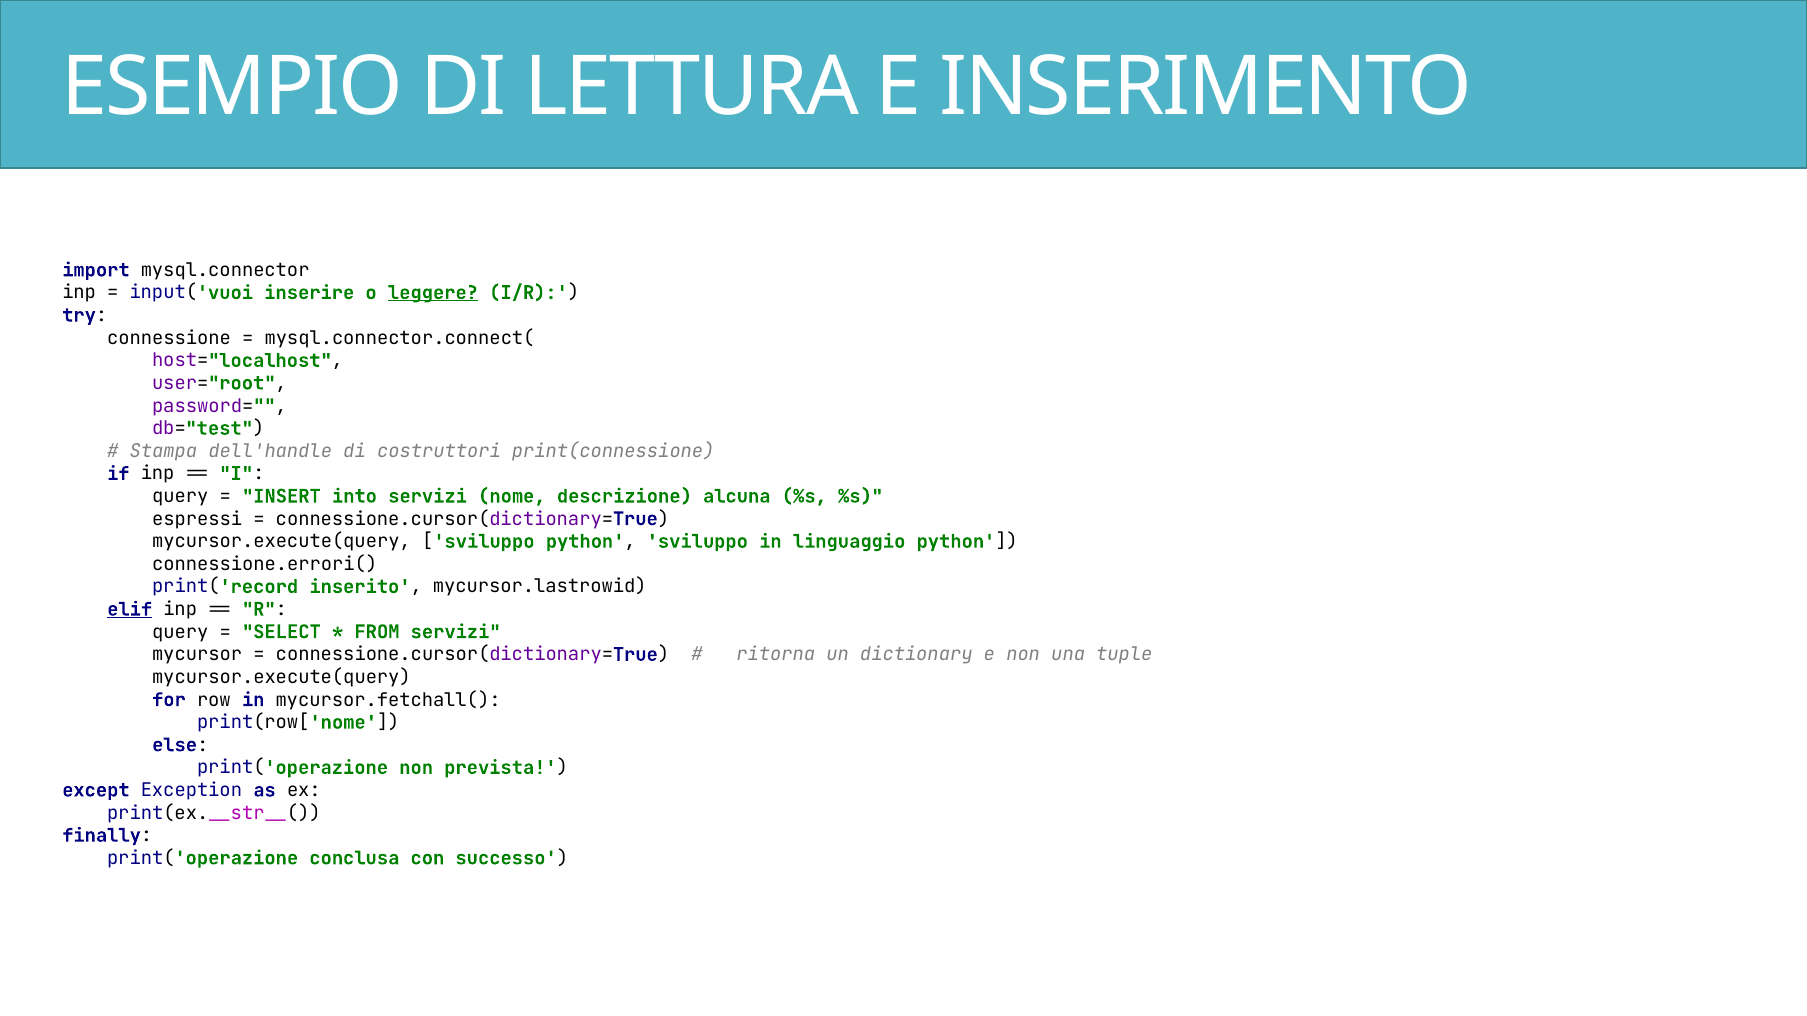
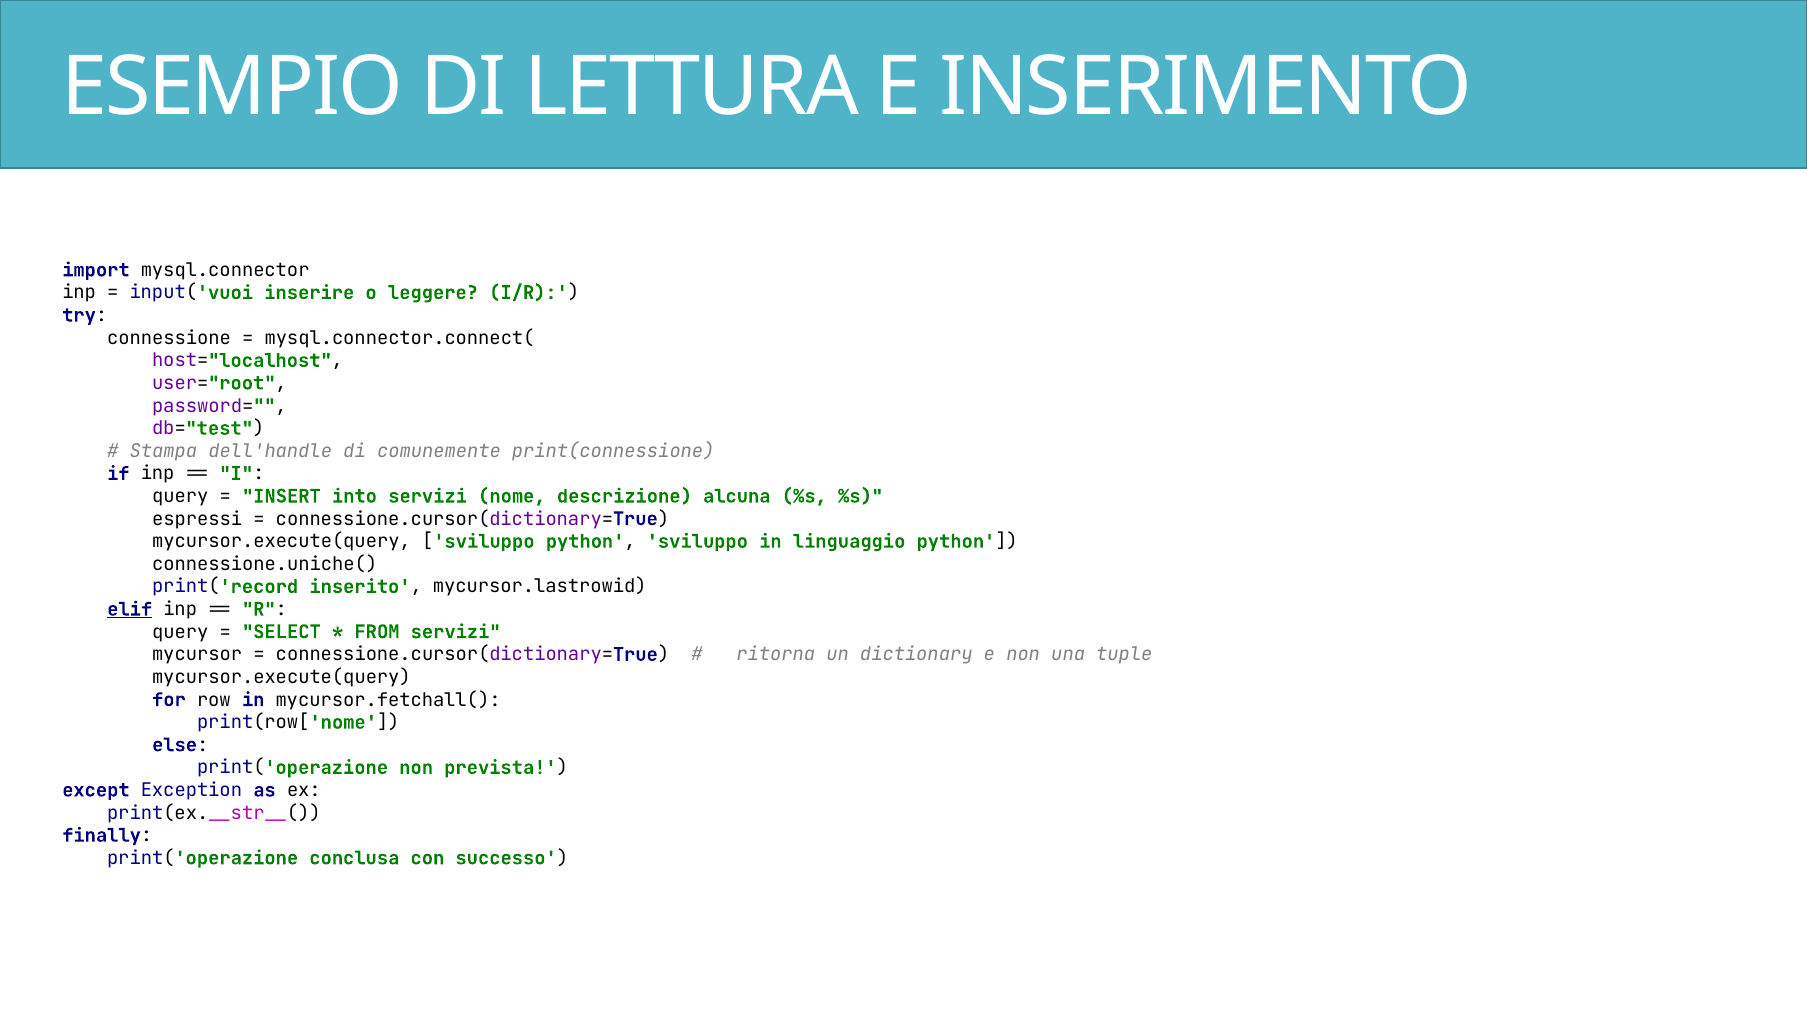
leggere underline: present -> none
costruttori: costruttori -> comunemente
connessione.errori(: connessione.errori( -> connessione.uniche(
